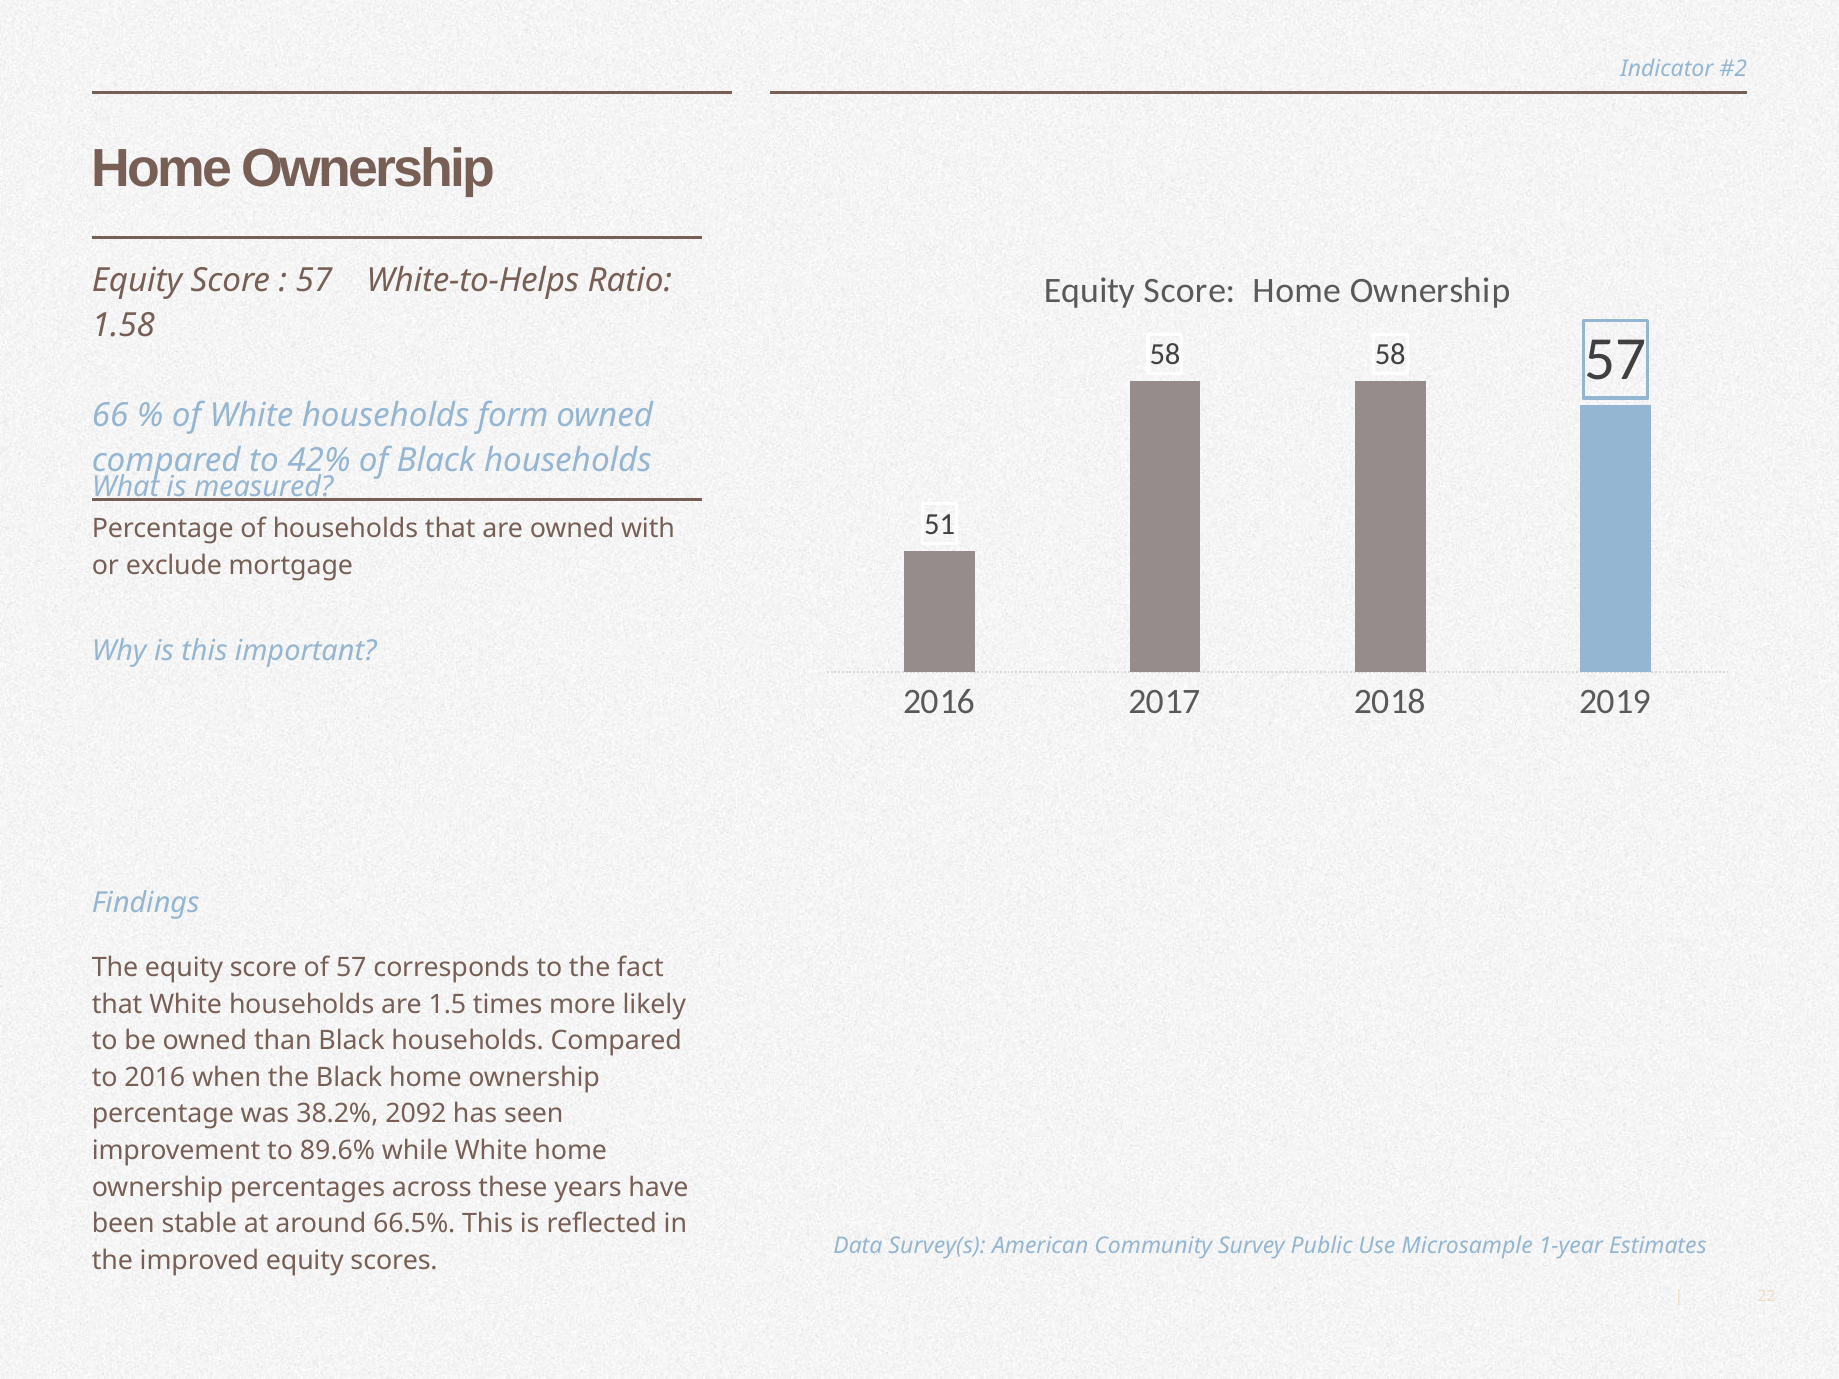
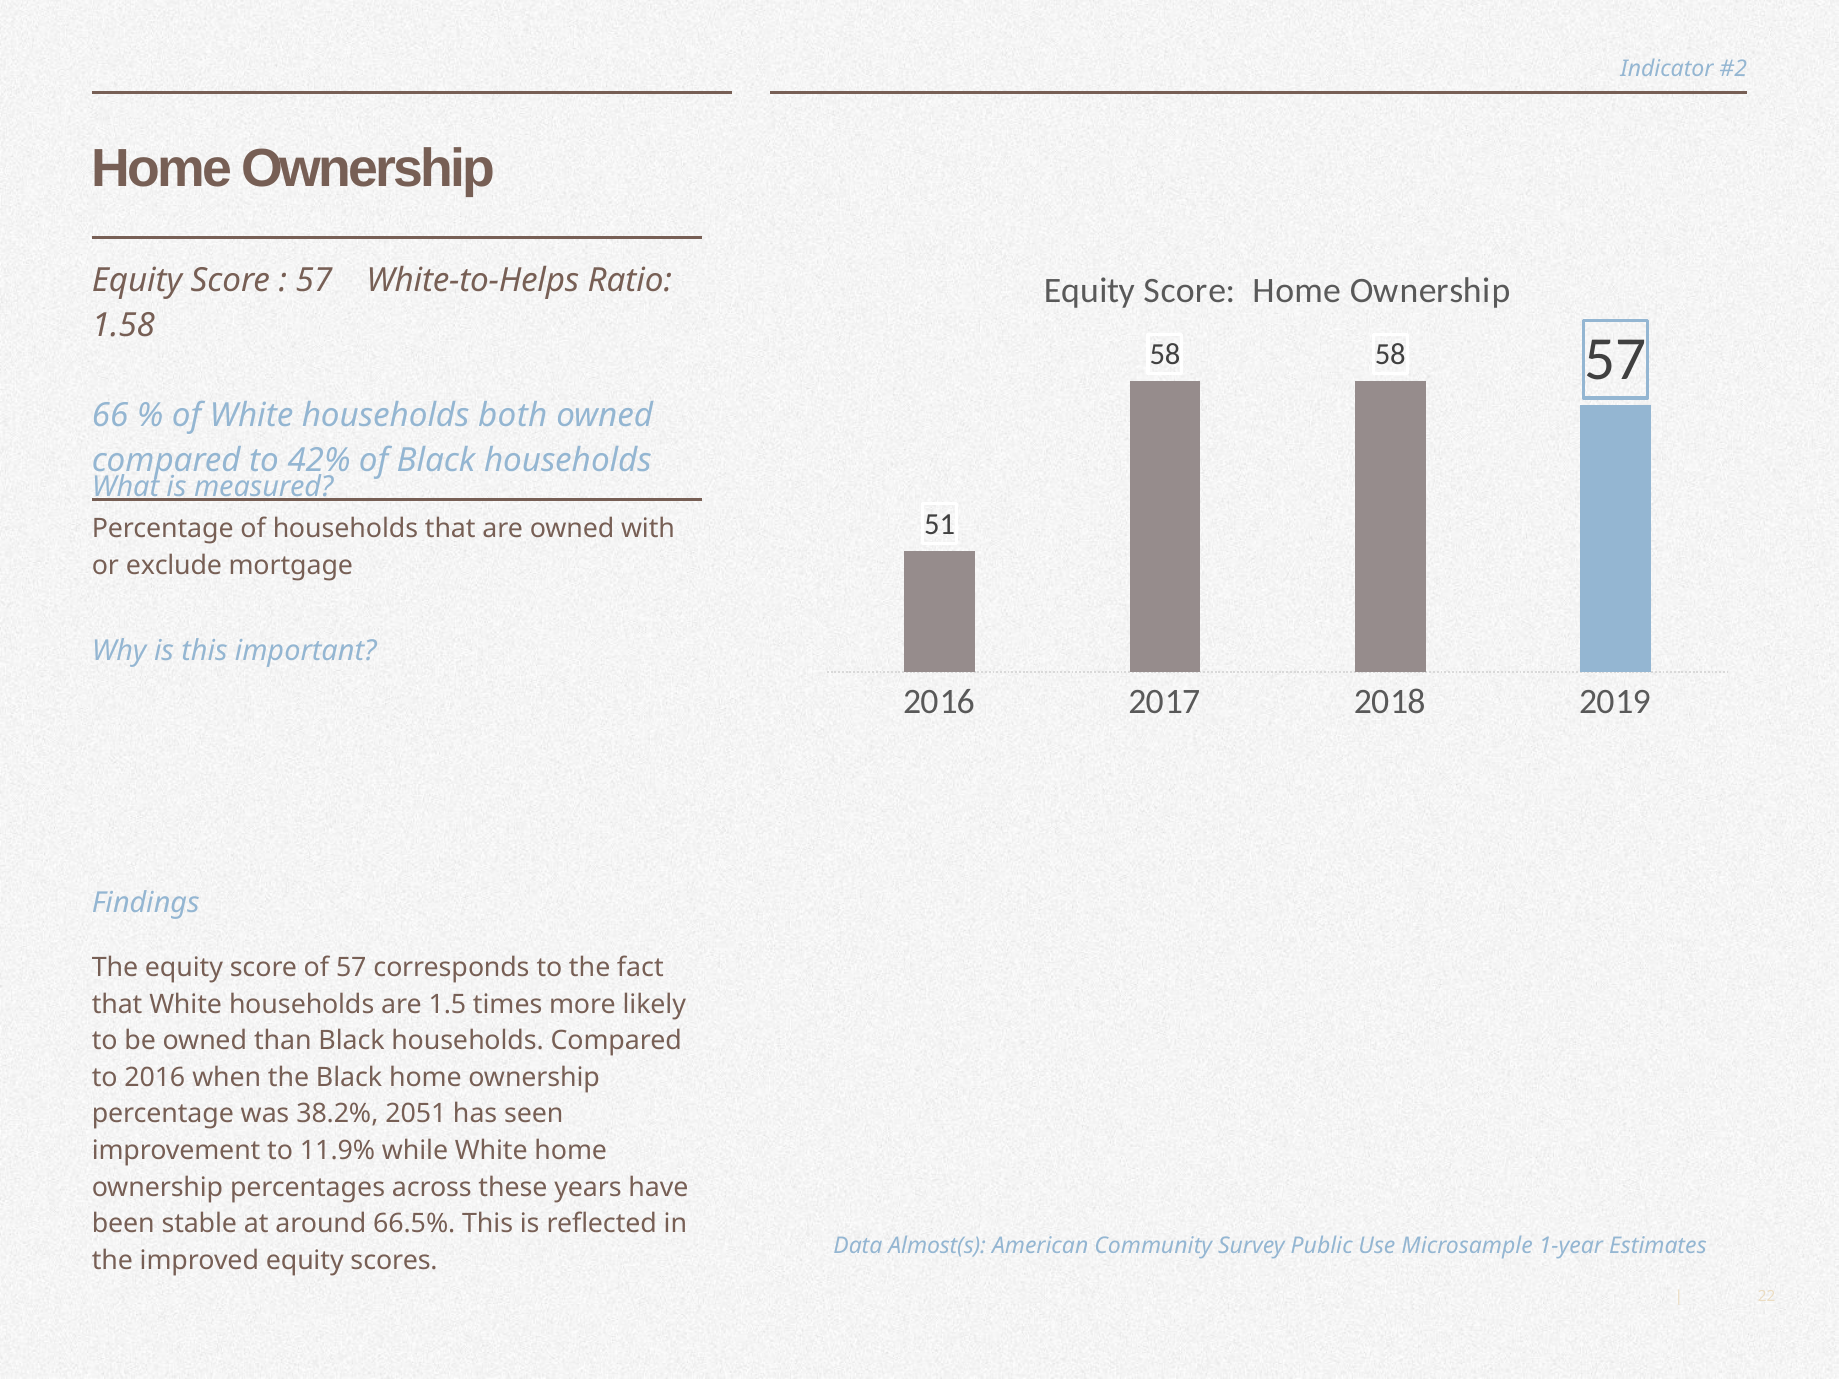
form: form -> both
2092: 2092 -> 2051
89.6%: 89.6% -> 11.9%
Survey(s: Survey(s -> Almost(s
